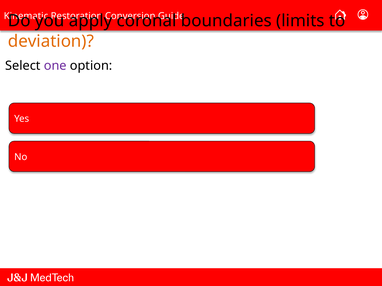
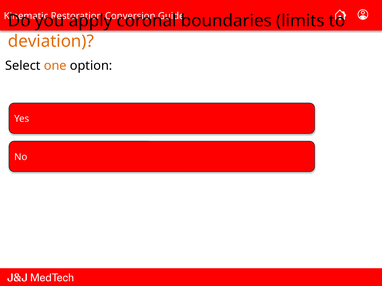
one colour: purple -> orange
